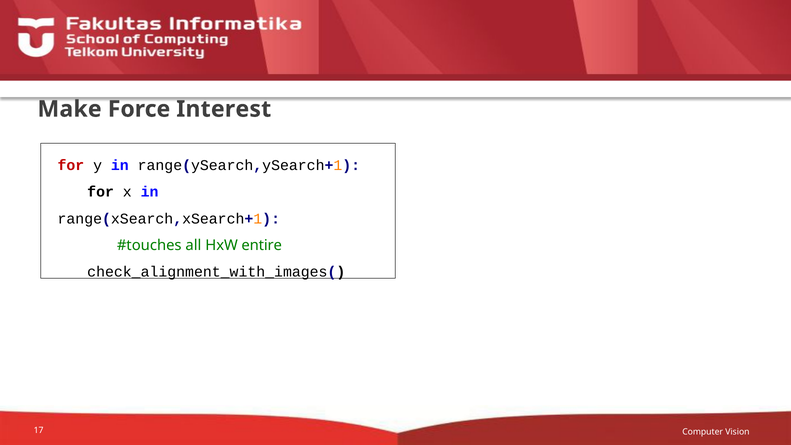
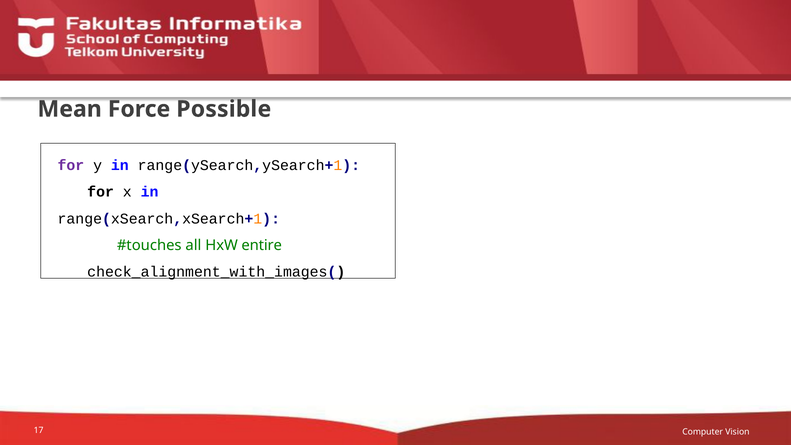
Make: Make -> Mean
Interest: Interest -> Possible
for at (71, 165) colour: red -> purple
